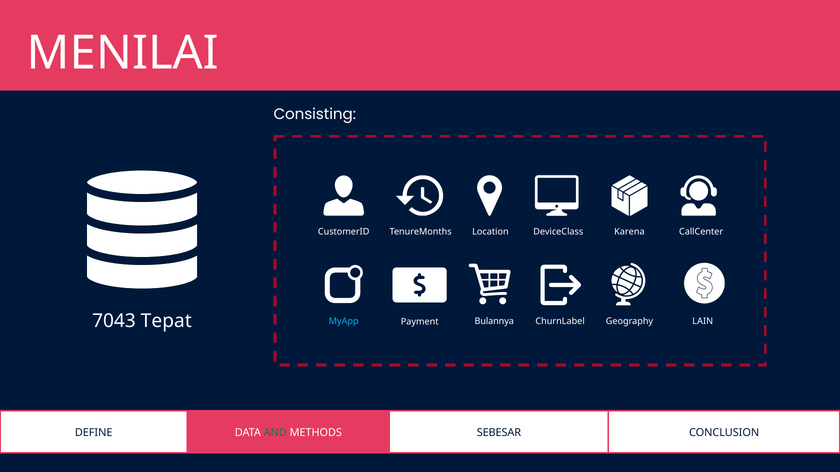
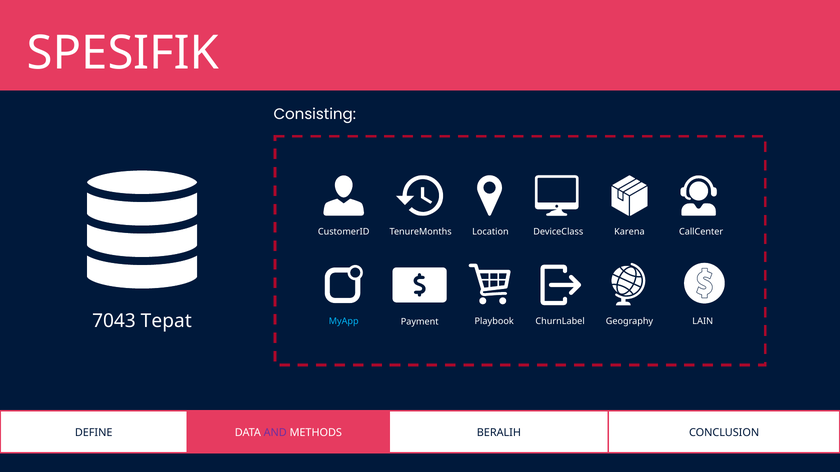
MENILAI: MENILAI -> SPESIFIK
Bulannya: Bulannya -> Playbook
AND colour: green -> purple
SEBESAR: SEBESAR -> BERALIH
